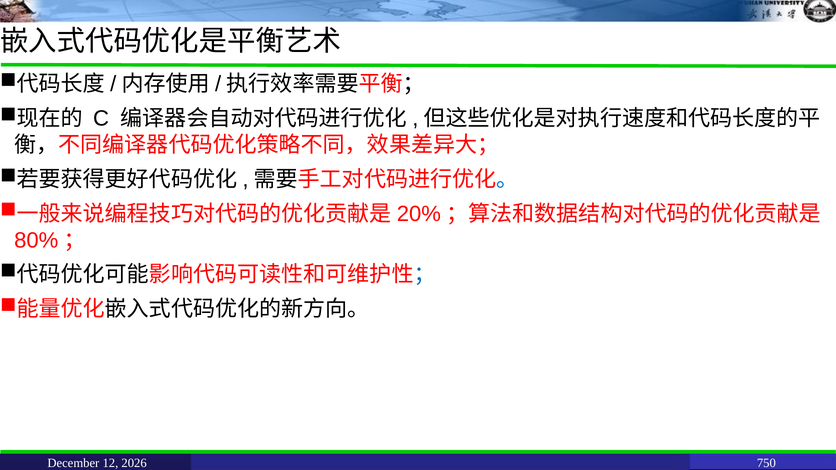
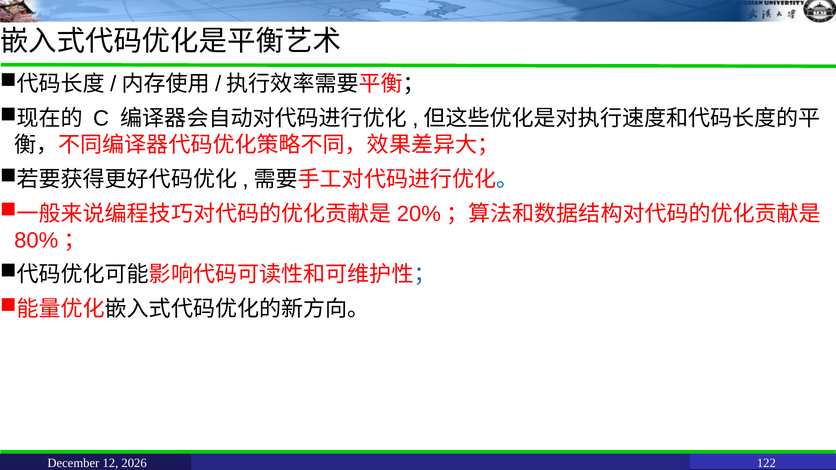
750: 750 -> 122
